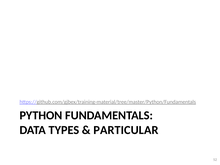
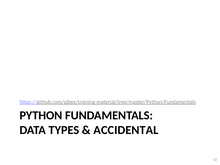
PARTICULAR: PARTICULAR -> ACCIDENTAL
